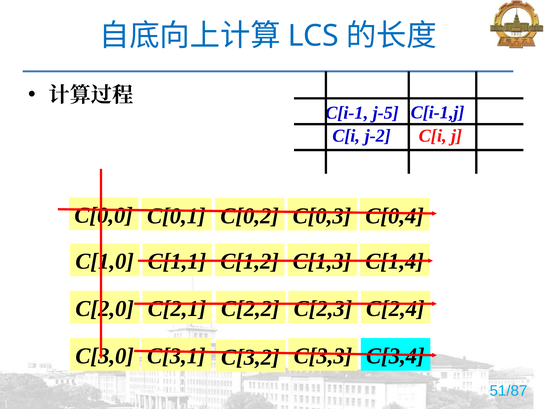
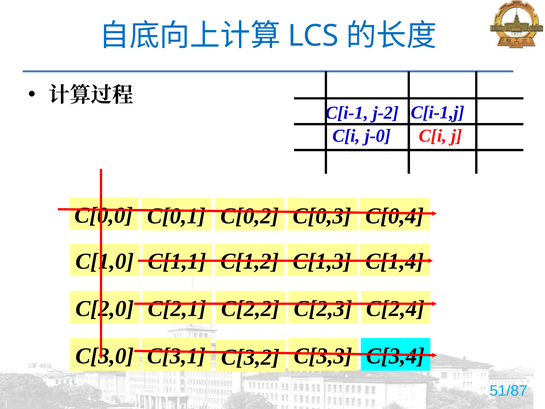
j-5: j-5 -> j-2
j-2: j-2 -> j-0
